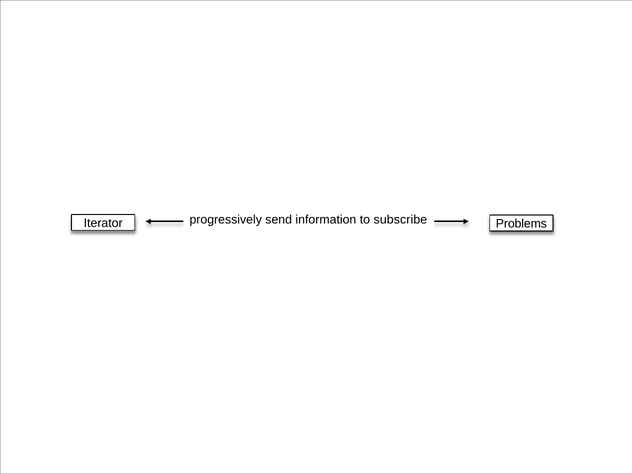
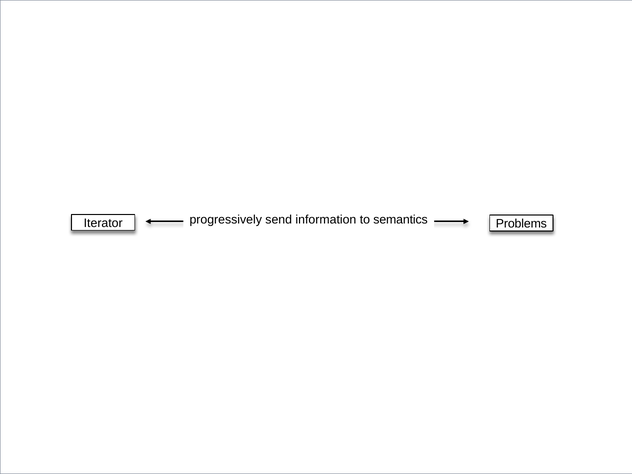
subscribe: subscribe -> semantics
